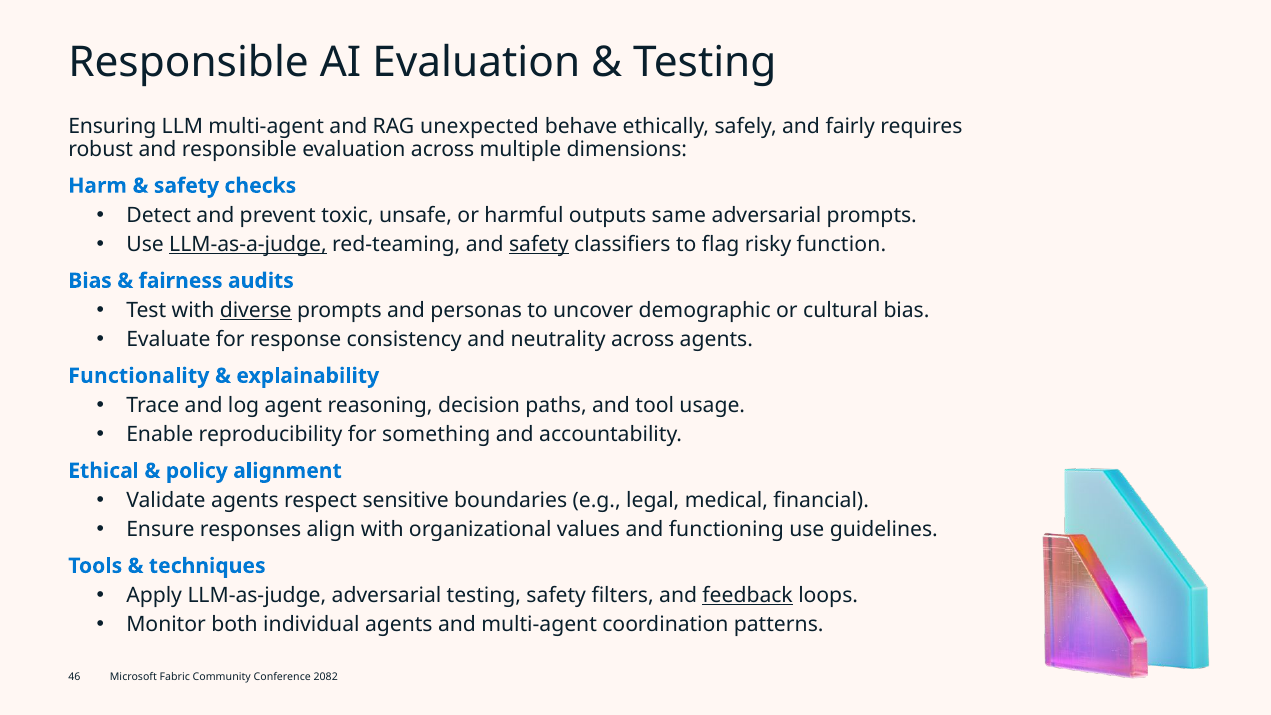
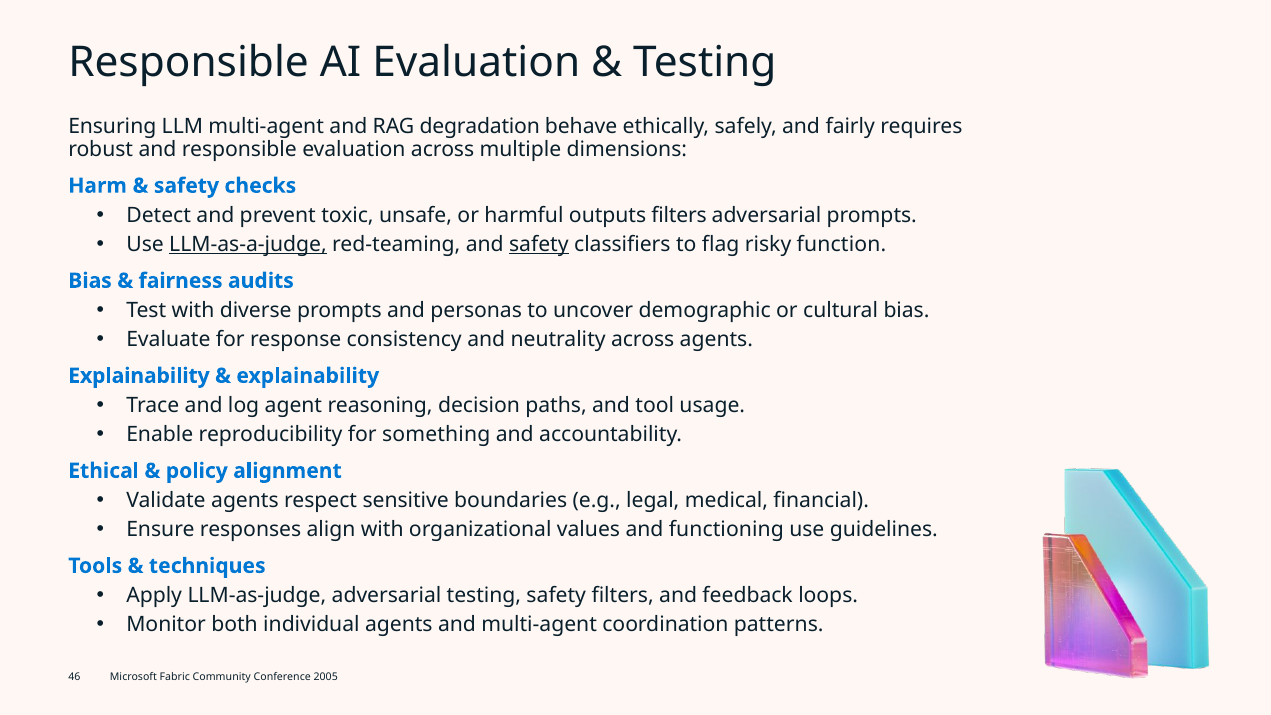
unexpected: unexpected -> degradation
outputs same: same -> filters
diverse underline: present -> none
Functionality at (139, 376): Functionality -> Explainability
feedback underline: present -> none
2082: 2082 -> 2005
